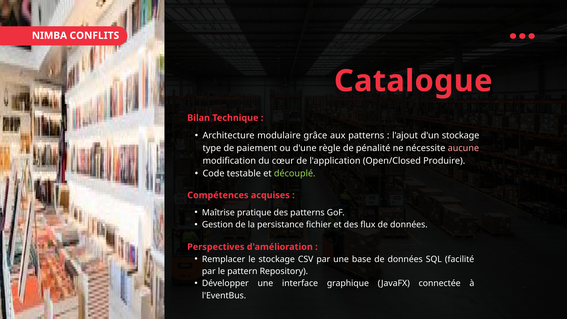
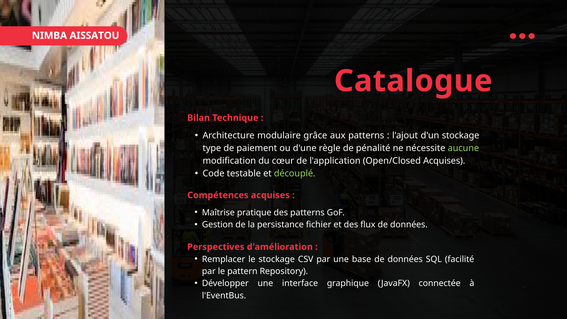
CONFLITS: CONFLITS -> AISSATOU
aucune colour: pink -> light green
Open/Closed Produire: Produire -> Acquises
